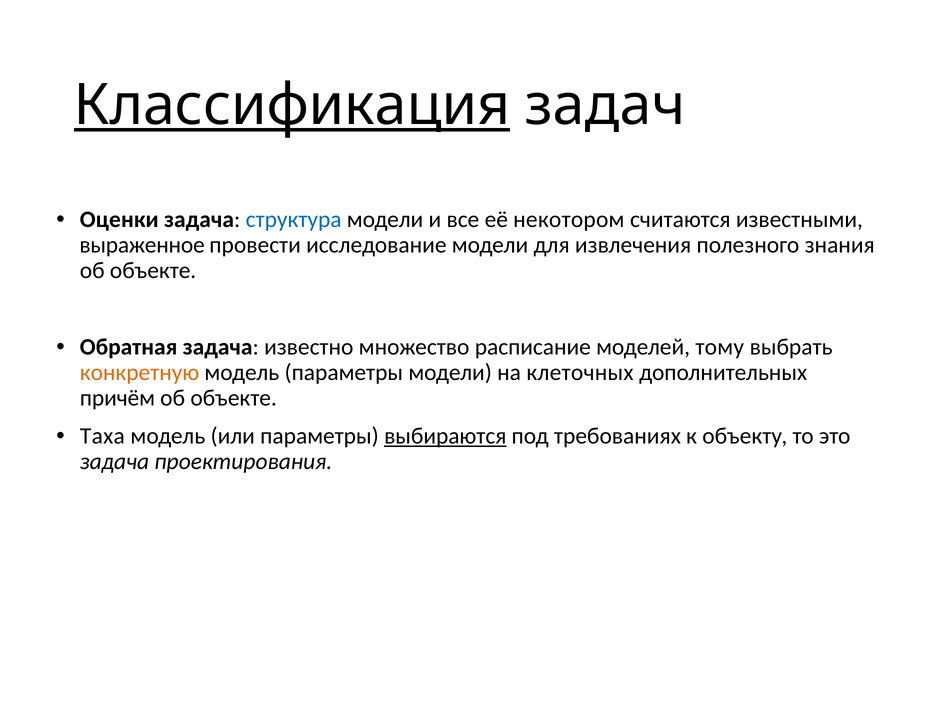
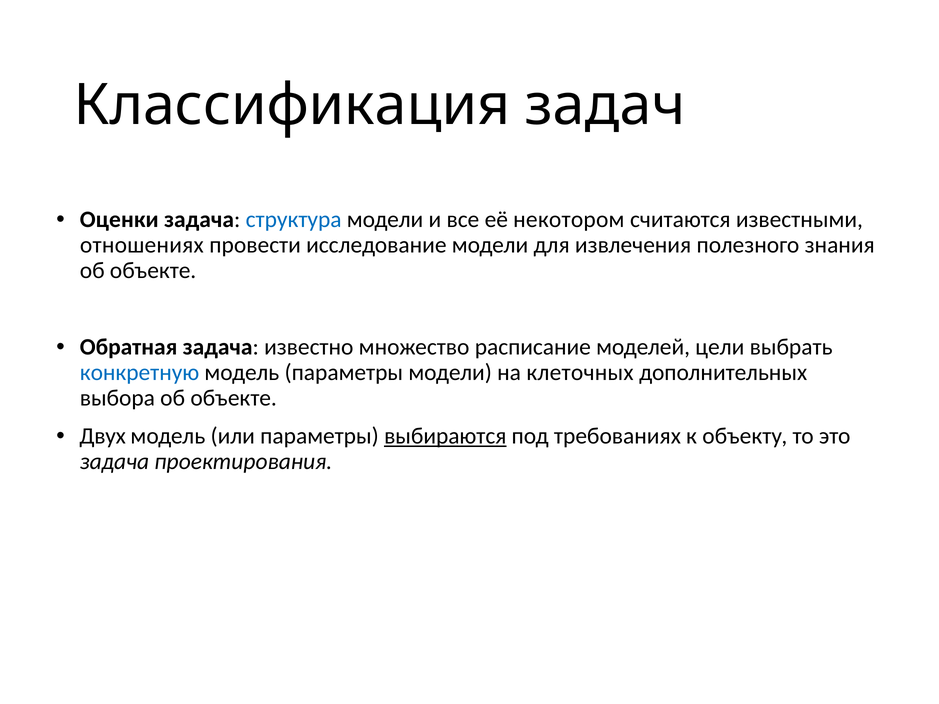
Классификация underline: present -> none
выраженное: выраженное -> отношениях
тому: тому -> цели
конкретную colour: orange -> blue
причём: причём -> выбора
Таха: Таха -> Двух
